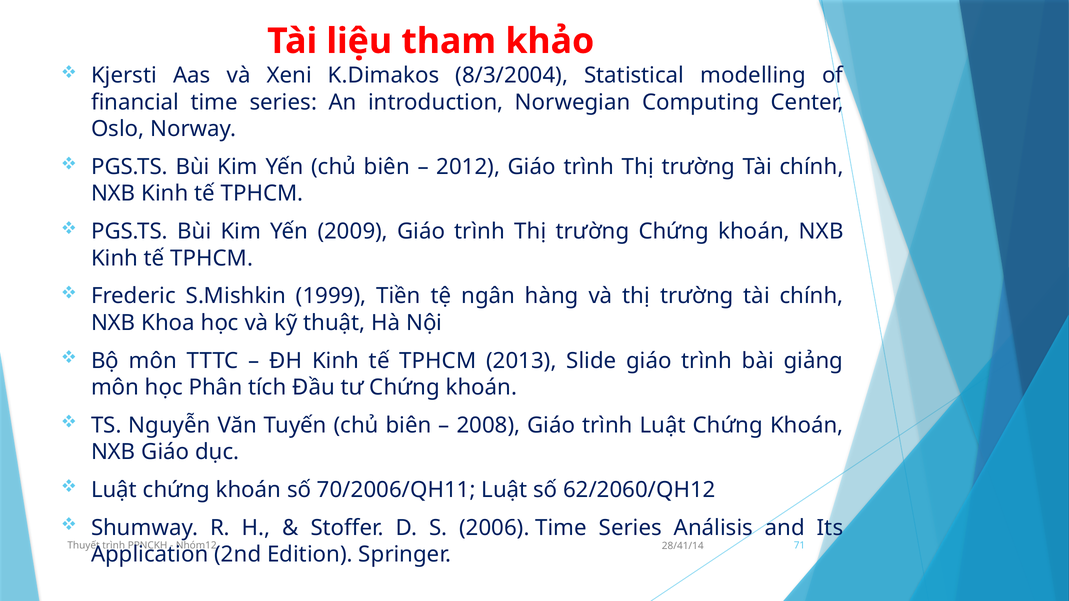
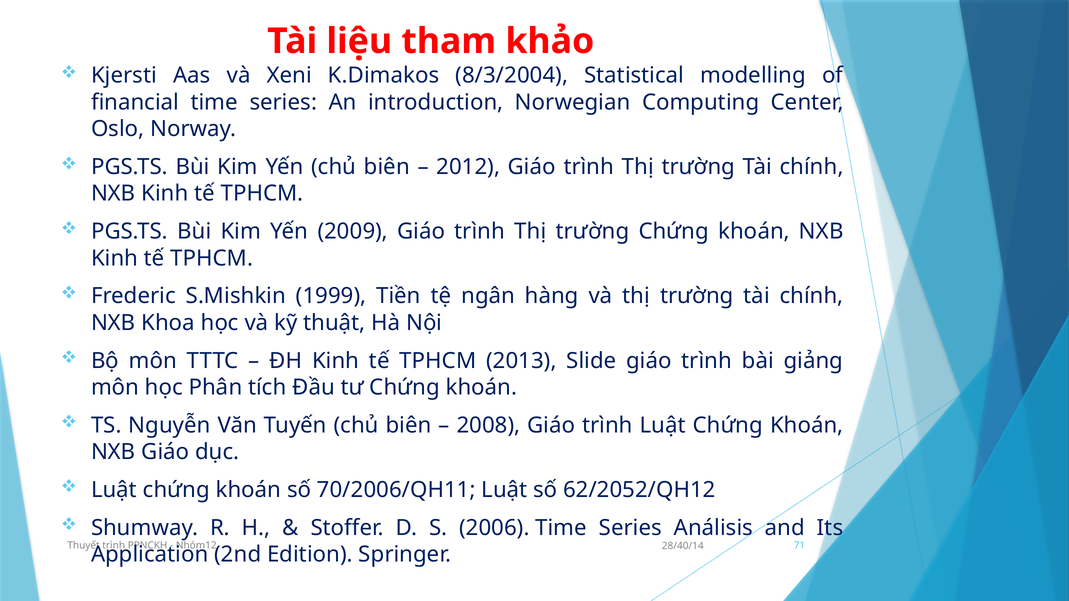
62/2060/QH12: 62/2060/QH12 -> 62/2052/QH12
28/41/14: 28/41/14 -> 28/40/14
